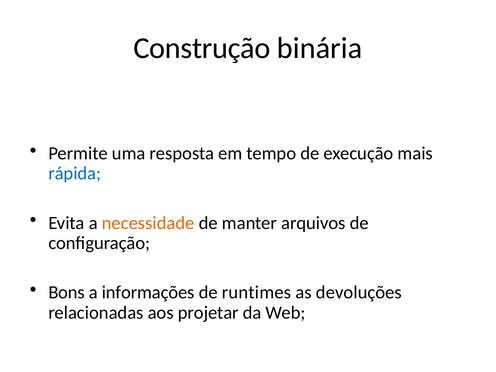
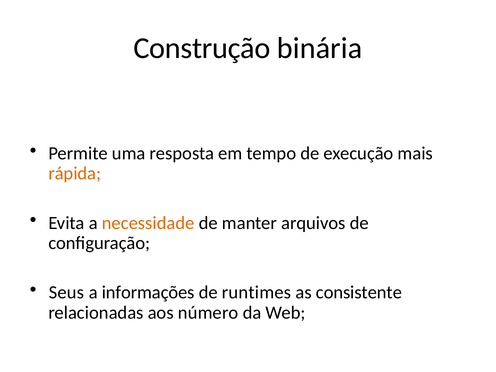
rápida colour: blue -> orange
Bons: Bons -> Seus
devoluções: devoluções -> consistente
projetar: projetar -> número
